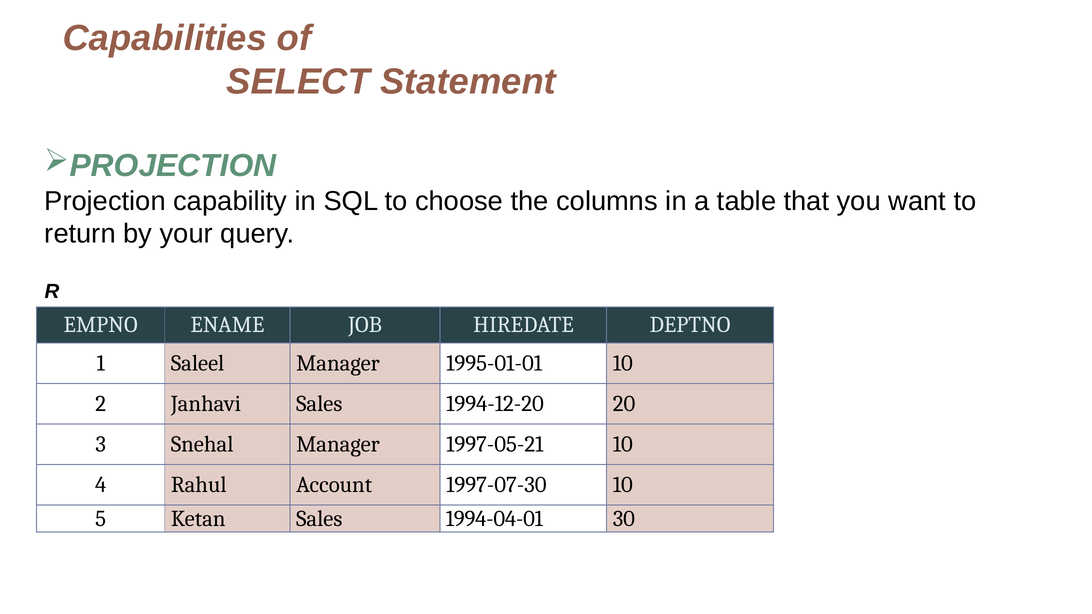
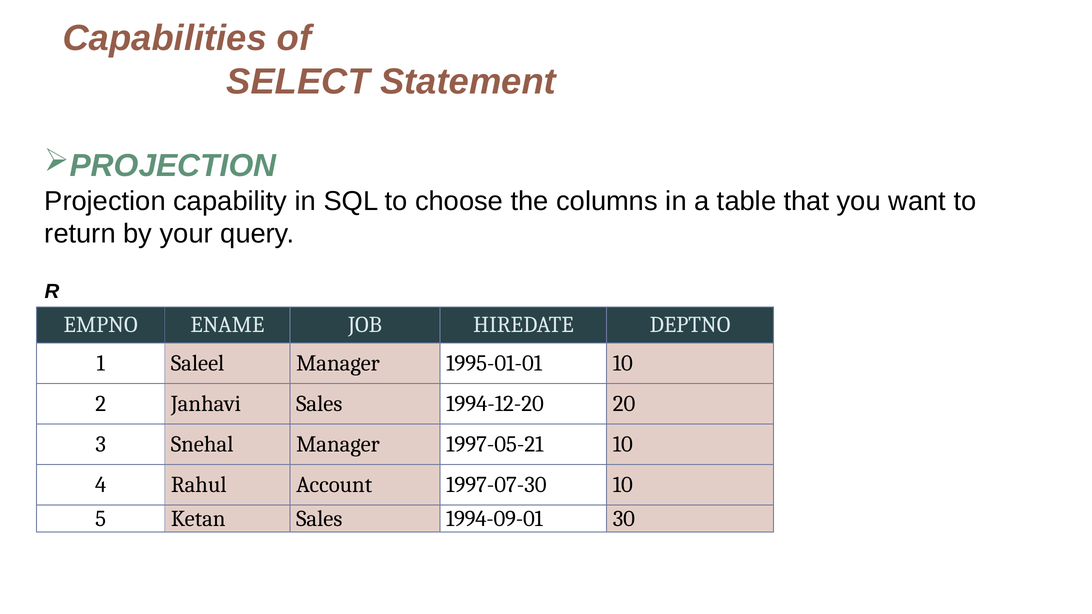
1994-04-01: 1994-04-01 -> 1994-09-01
